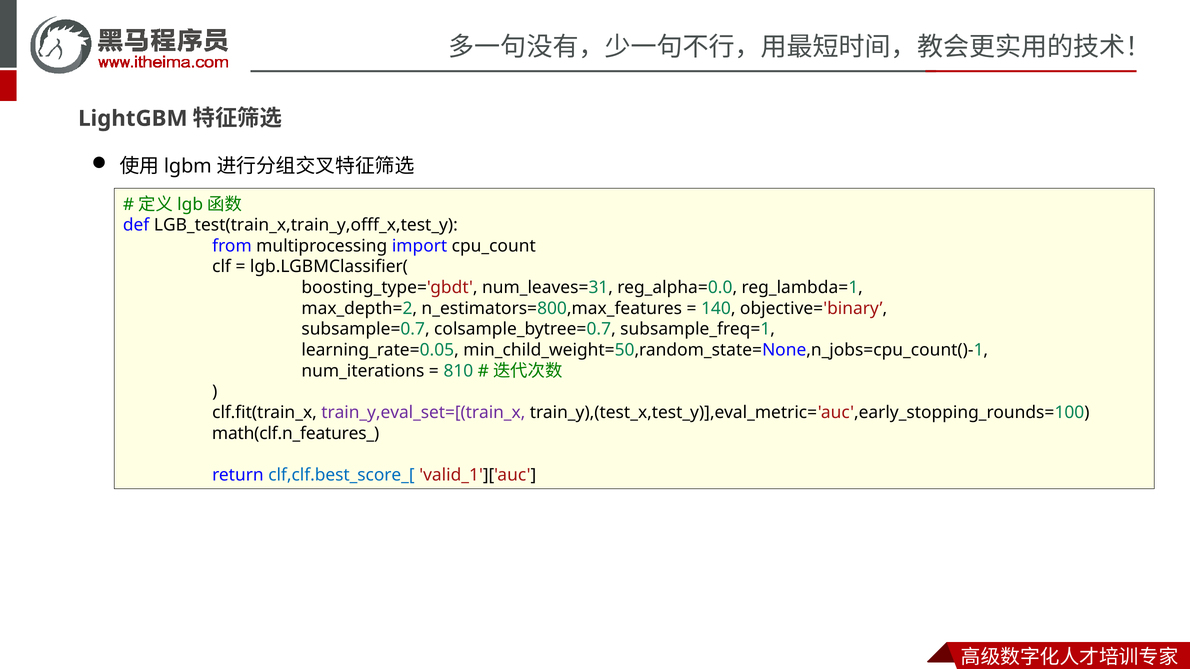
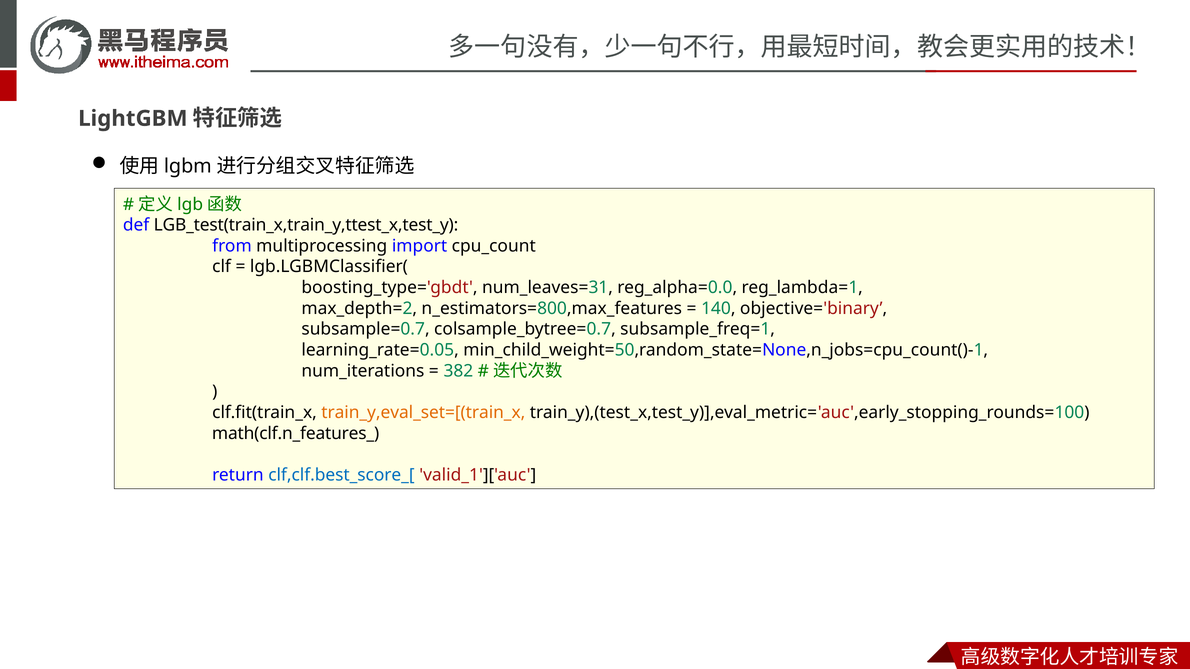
LGB_test(train_x,train_y,offf_x,test_y: LGB_test(train_x,train_y,offf_x,test_y -> LGB_test(train_x,train_y,ttest_x,test_y
810: 810 -> 382
train_y,eval_set=[(train_x colour: purple -> orange
